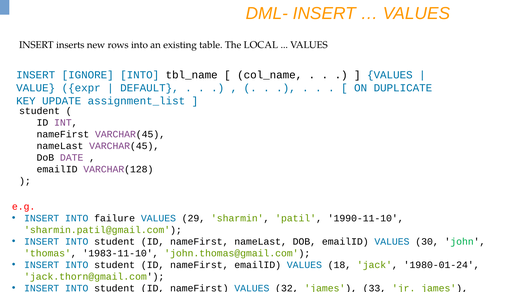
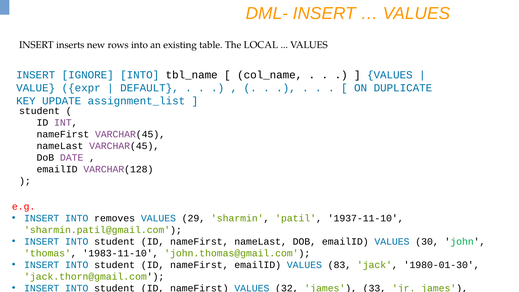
failure: failure -> removes
1990-11-10: 1990-11-10 -> 1937-11-10
18: 18 -> 83
1980-01-24: 1980-01-24 -> 1980-01-30
